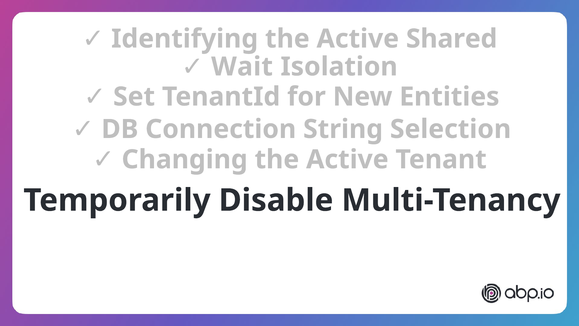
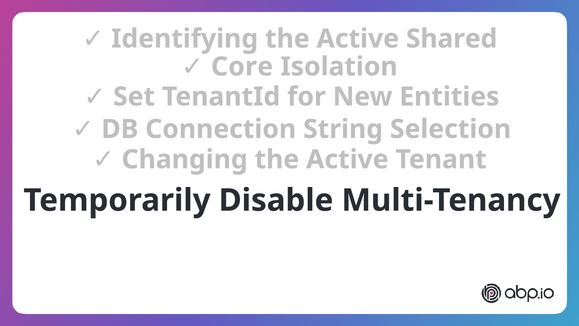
Wait: Wait -> Core
